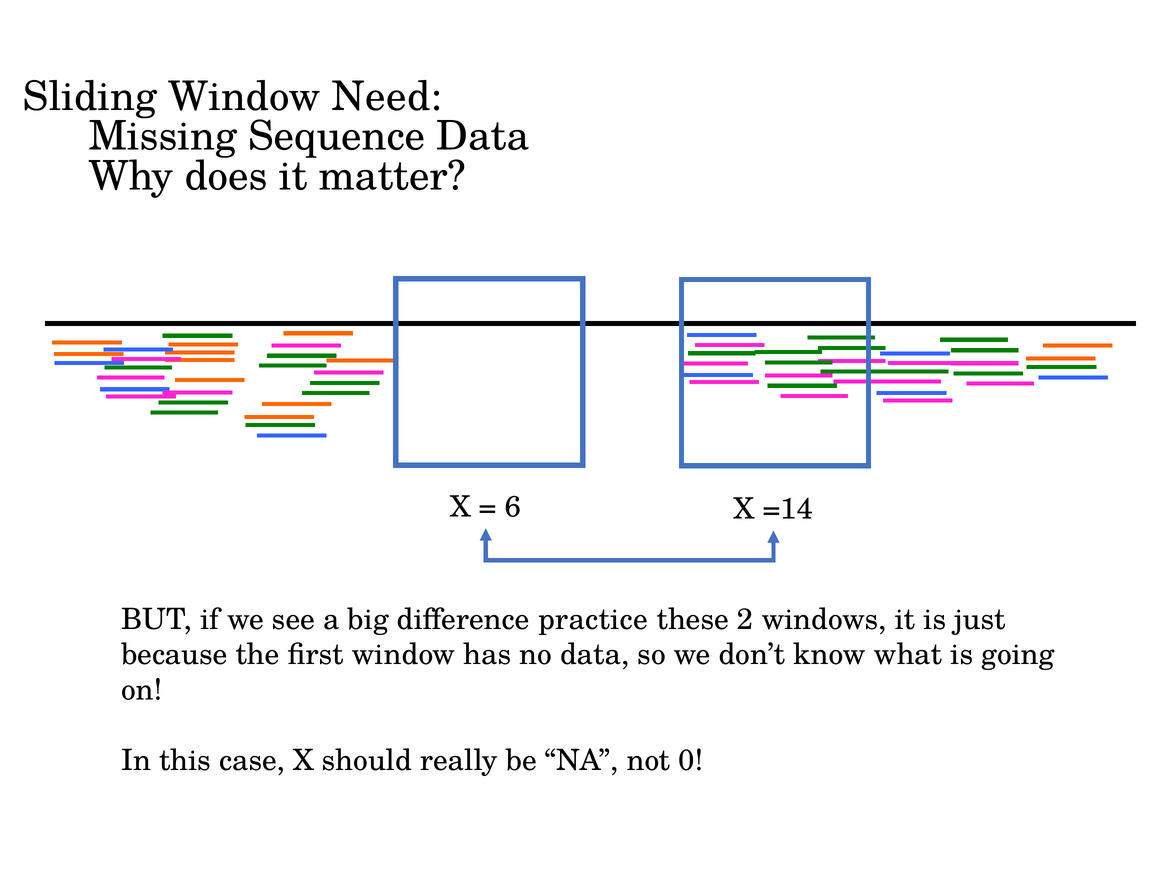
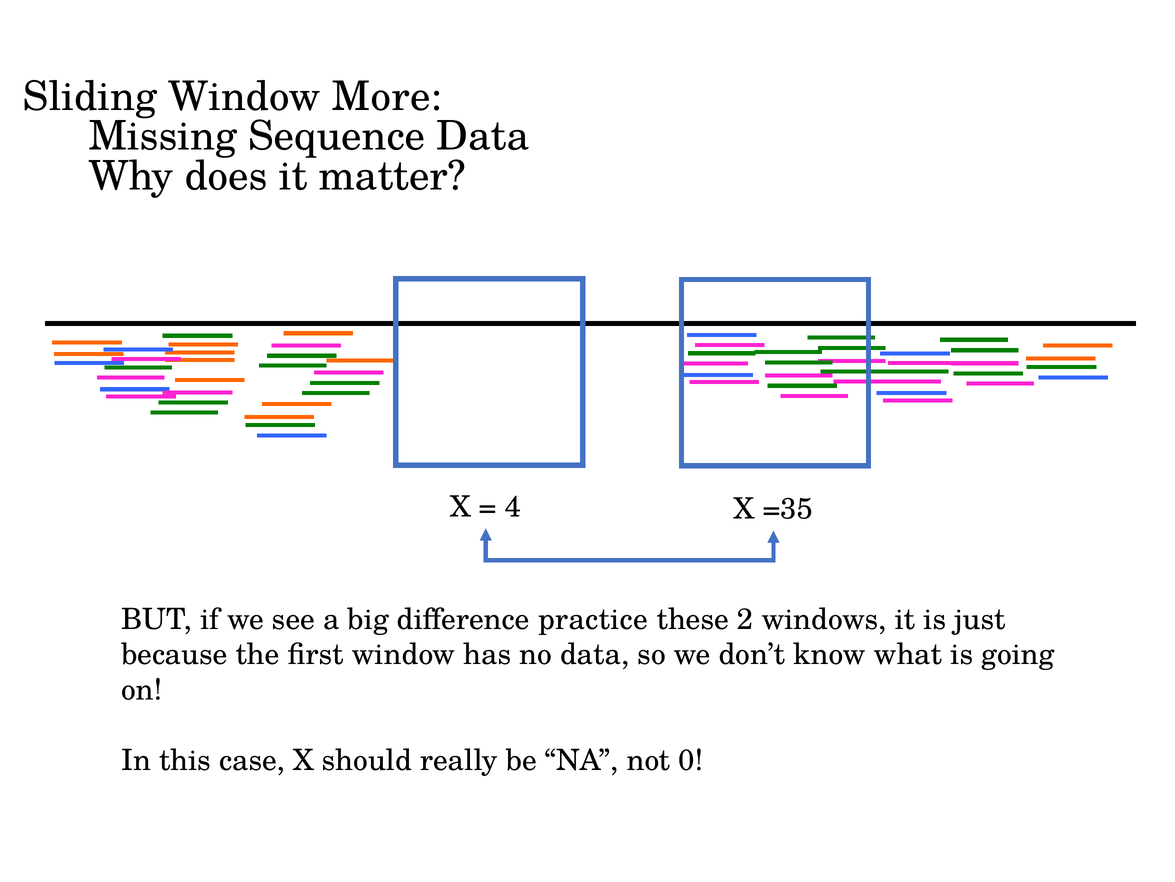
Need: Need -> More
6: 6 -> 4
=14: =14 -> =35
